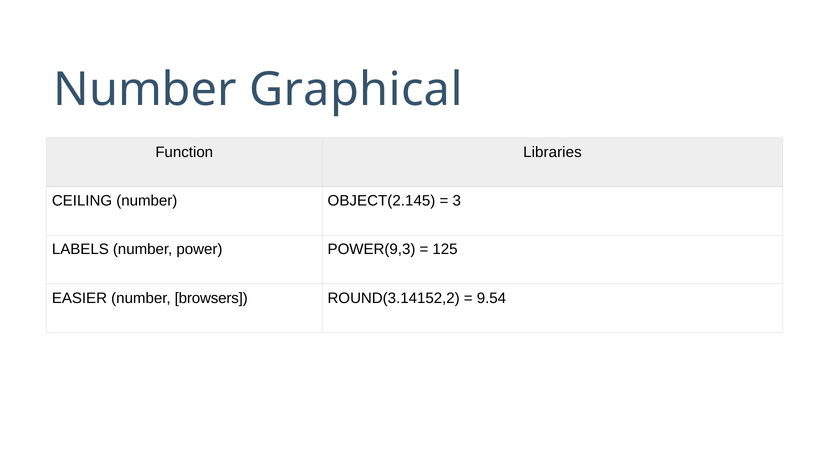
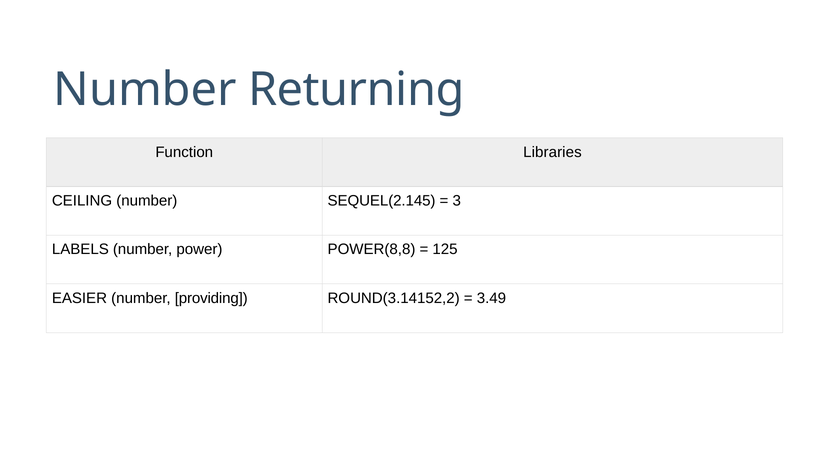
Graphical: Graphical -> Returning
OBJECT(2.145: OBJECT(2.145 -> SEQUEL(2.145
POWER(9,3: POWER(9,3 -> POWER(8,8
browsers: browsers -> providing
9.54: 9.54 -> 3.49
